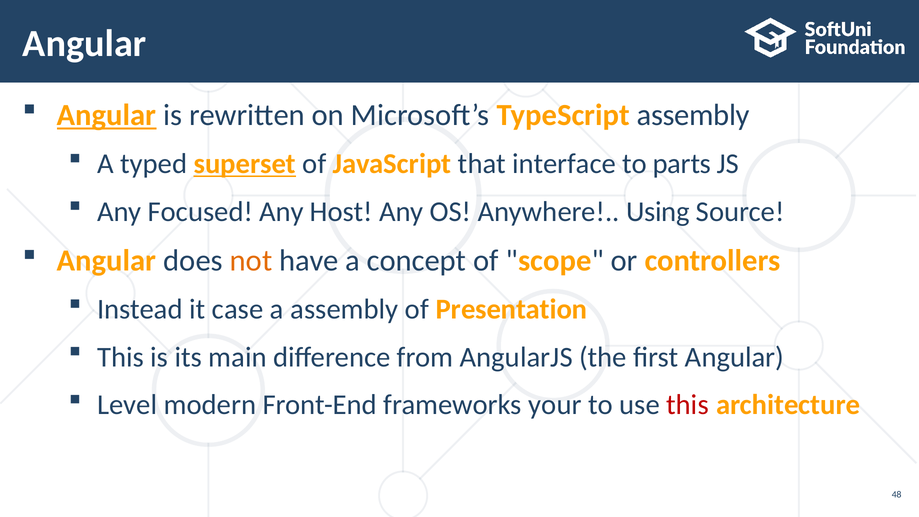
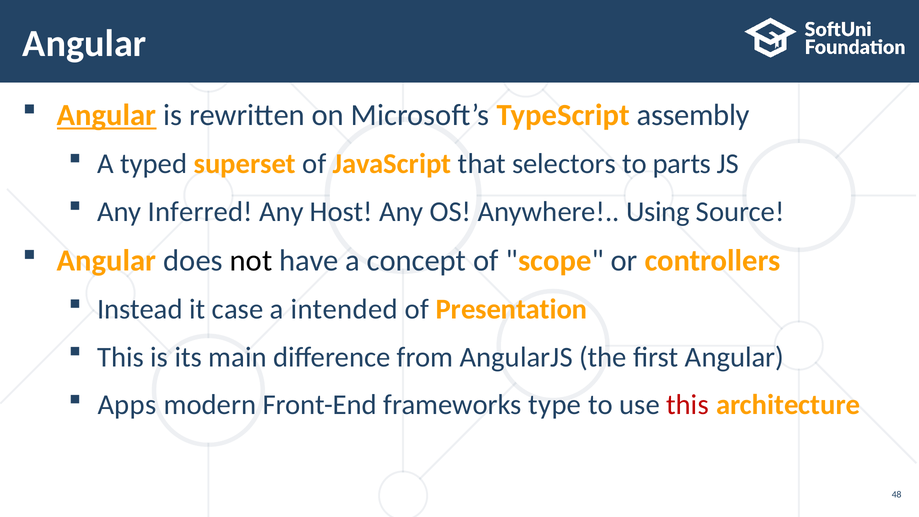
superset underline: present -> none
interface: interface -> selectors
Focused: Focused -> Inferred
not colour: orange -> black
a assembly: assembly -> intended
Level: Level -> Apps
your: your -> type
